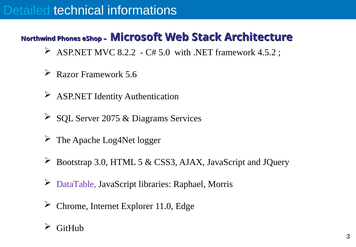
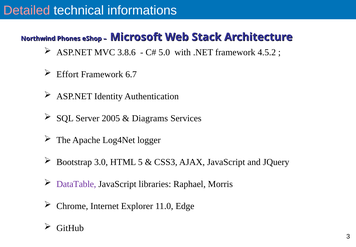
Detailed colour: light blue -> pink
8.2.2: 8.2.2 -> 3.8.6
Razor: Razor -> Effort
5.6: 5.6 -> 6.7
2075: 2075 -> 2005
